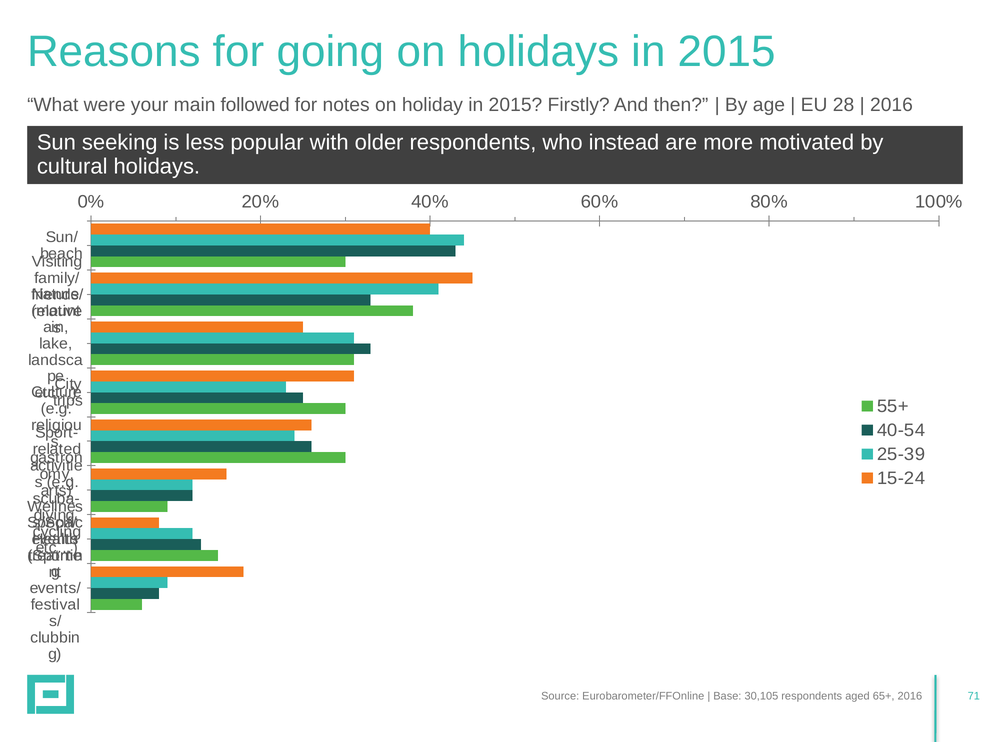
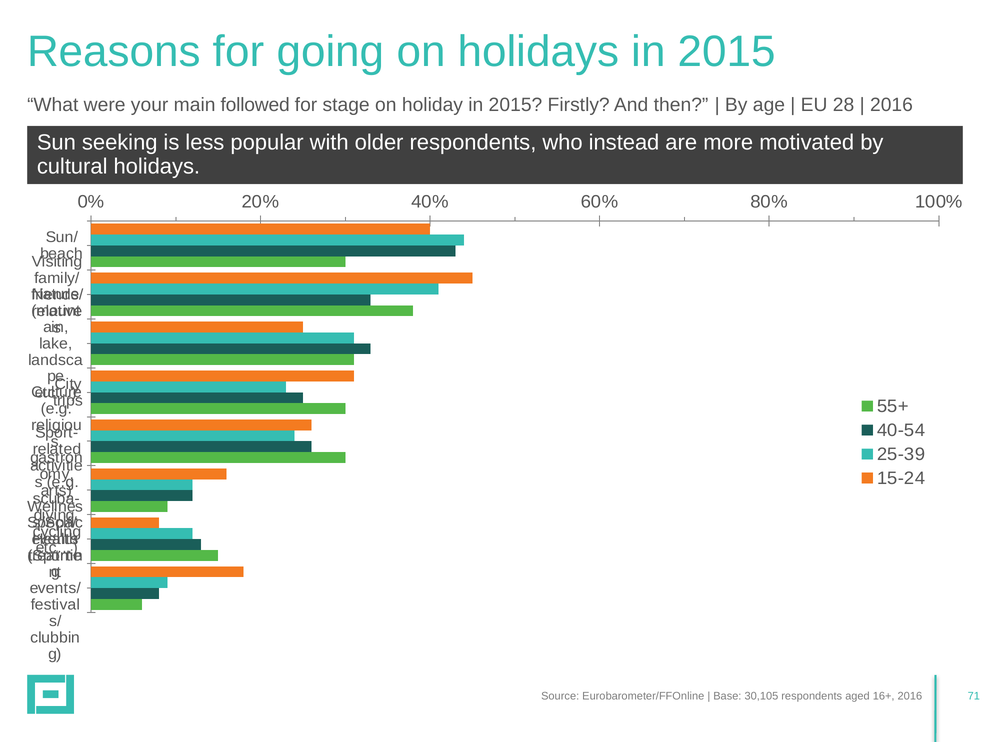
notes: notes -> stage
65+: 65+ -> 16+
